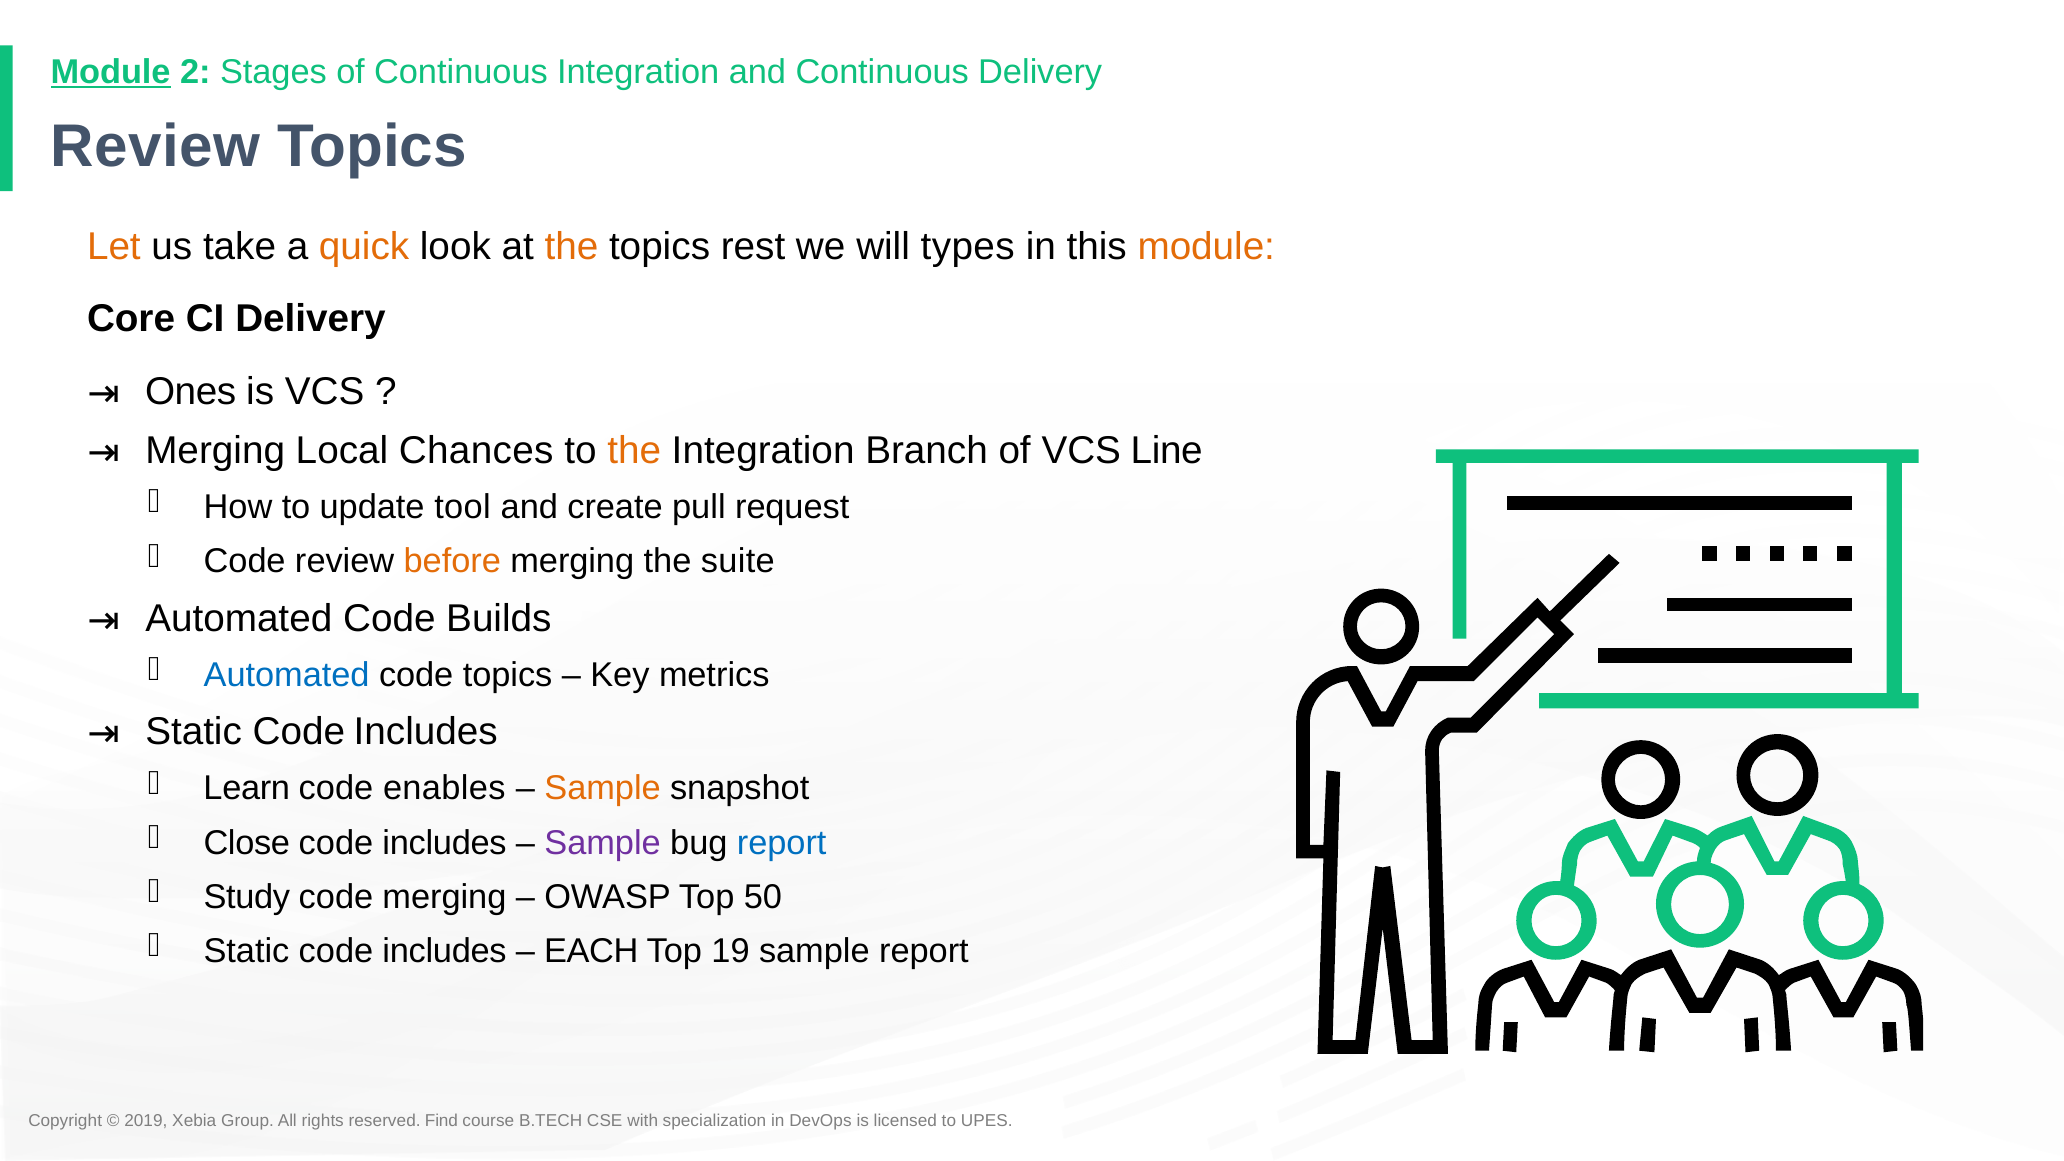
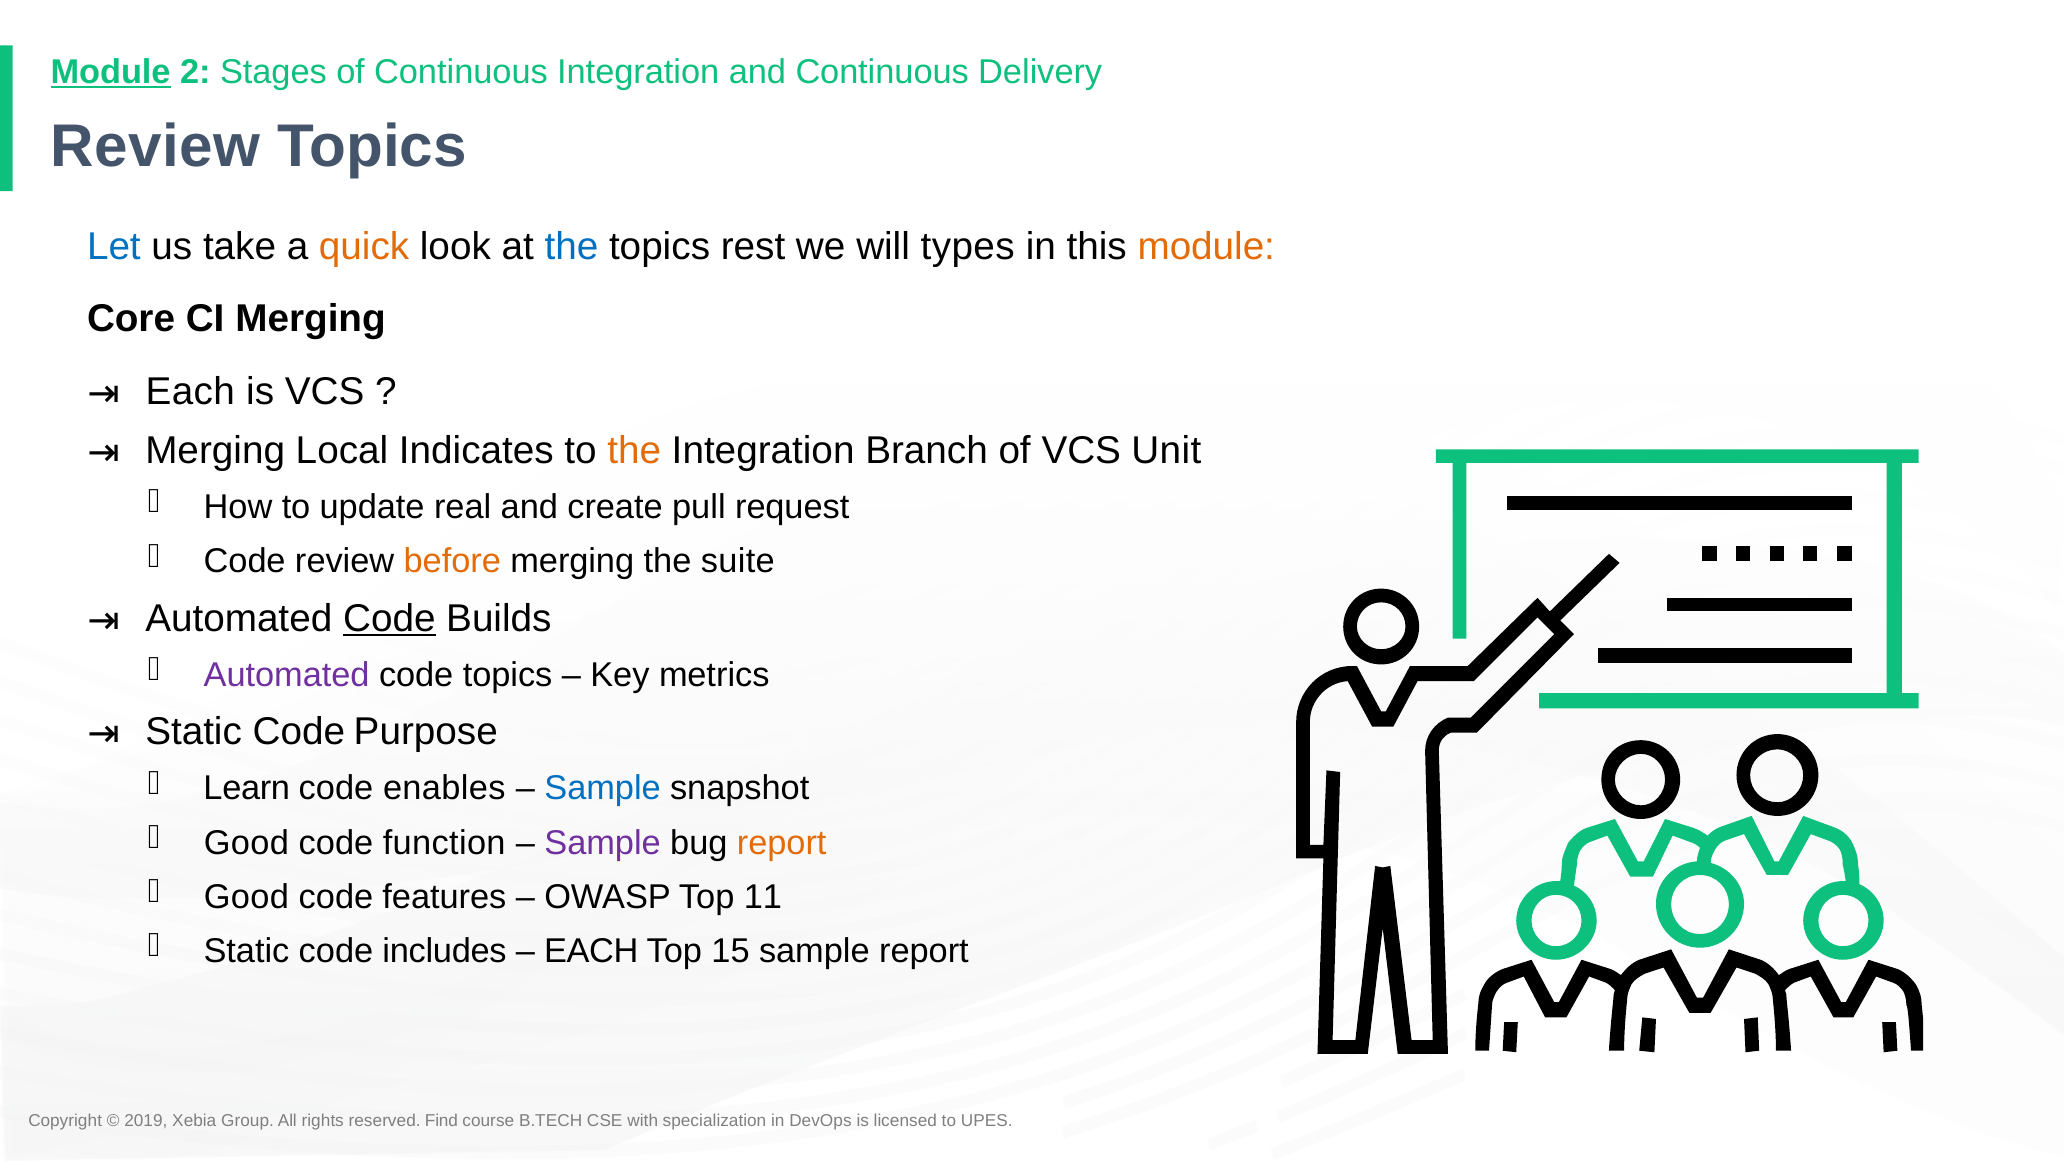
Let colour: orange -> blue
the at (572, 247) colour: orange -> blue
CI Delivery: Delivery -> Merging
Ones at (191, 391): Ones -> Each
Chances: Chances -> Indicates
Line: Line -> Unit
tool: tool -> real
Code at (389, 618) underline: none -> present
Automated at (287, 675) colour: blue -> purple
Includes at (426, 732): Includes -> Purpose
Sample at (603, 788) colour: orange -> blue
Close at (247, 843): Close -> Good
includes at (445, 843): includes -> function
report at (782, 843) colour: blue -> orange
Study at (247, 897): Study -> Good
code merging: merging -> features
50: 50 -> 11
19: 19 -> 15
